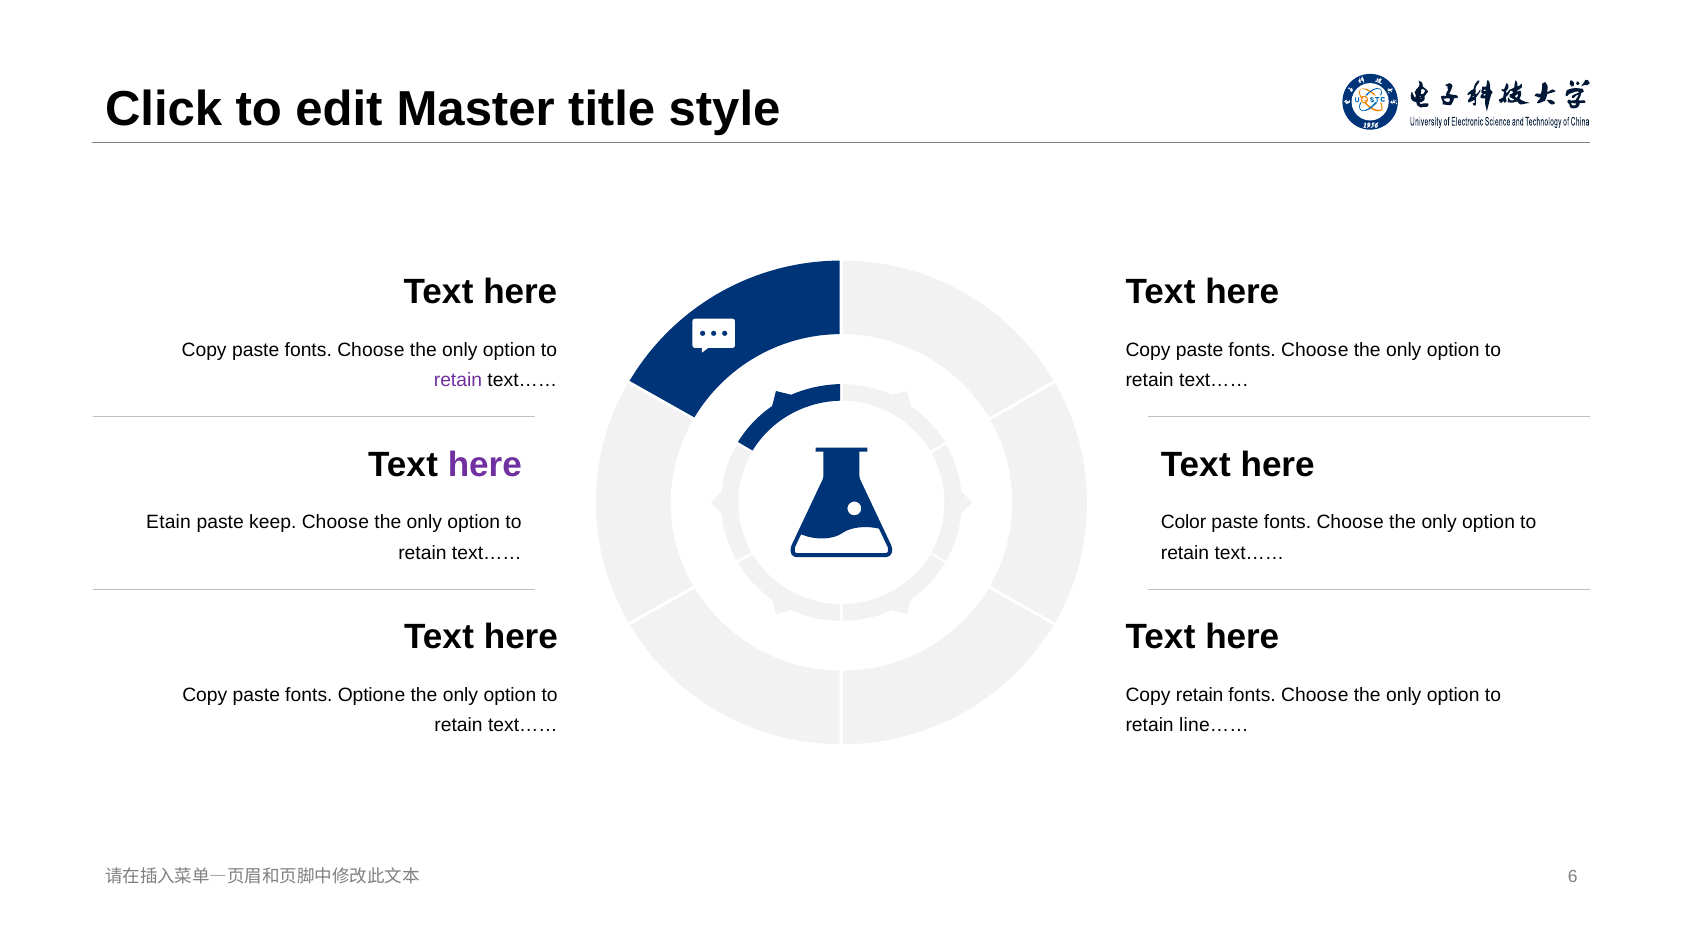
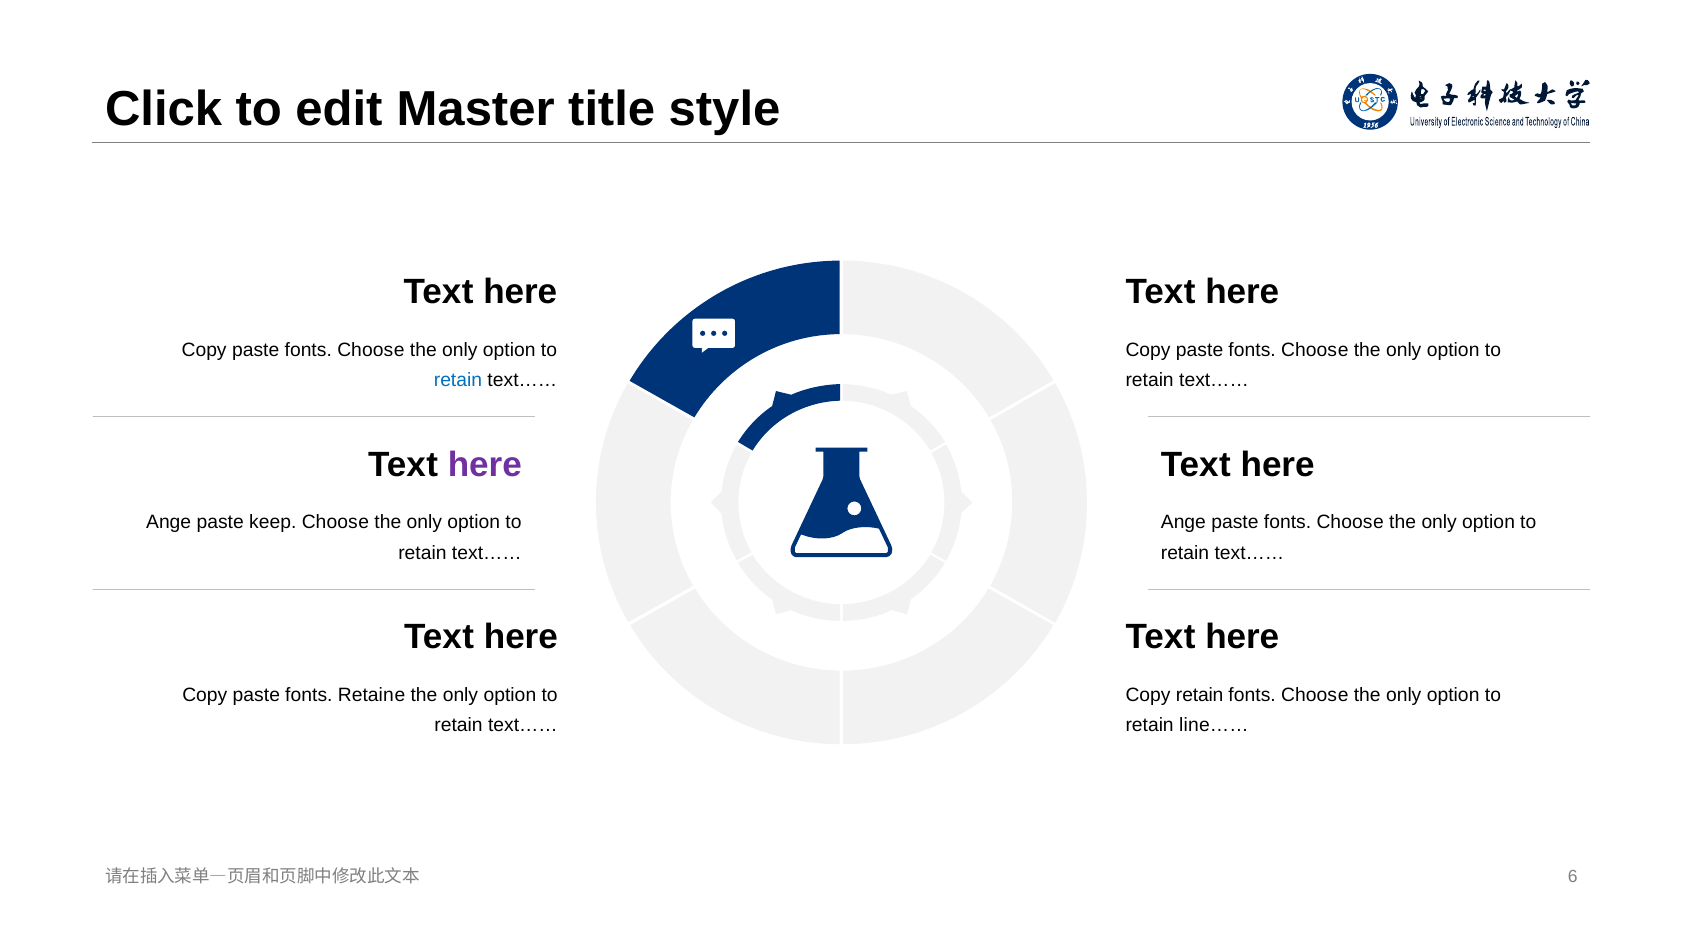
retain at (458, 380) colour: purple -> blue
Etain at (169, 522): Etain -> Ange
Color at (1184, 522): Color -> Ange
fonts Option: Option -> Retain
